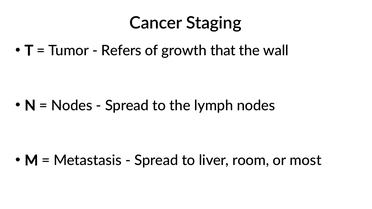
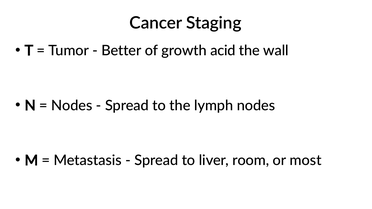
Refers: Refers -> Better
that: that -> acid
